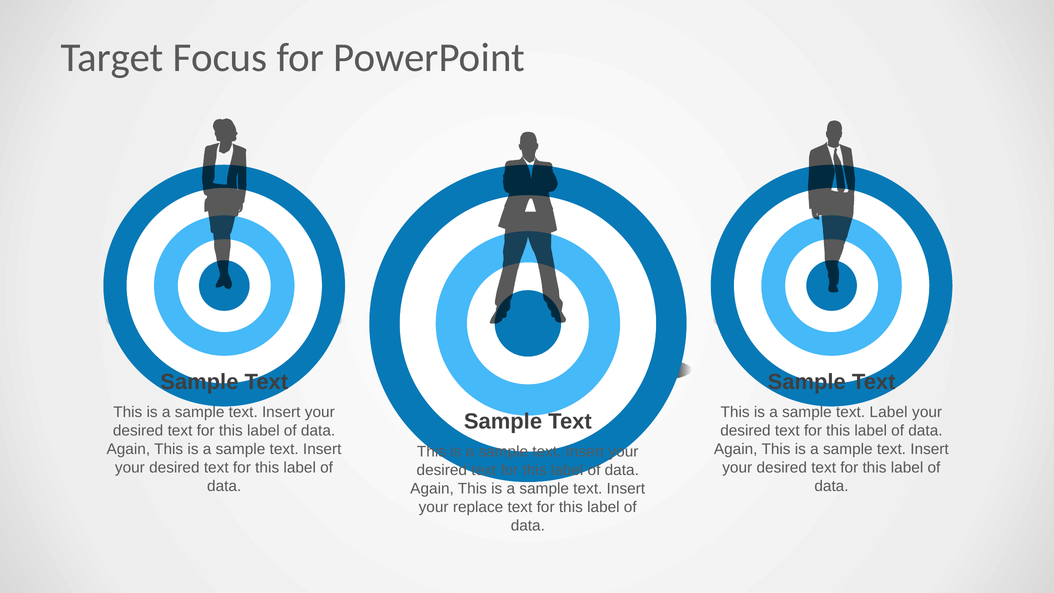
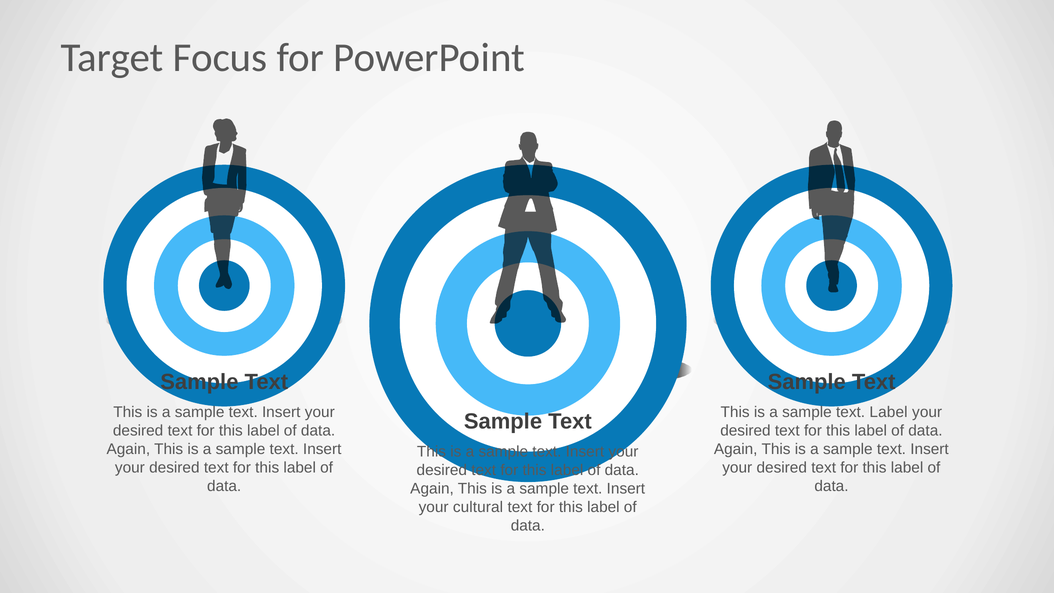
replace: replace -> cultural
